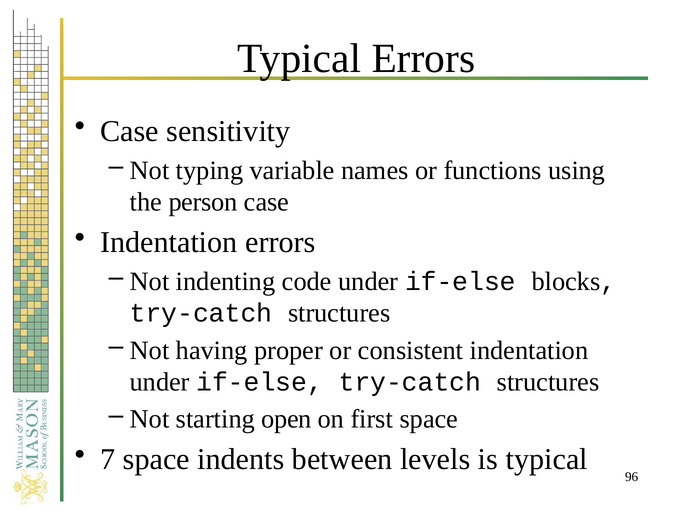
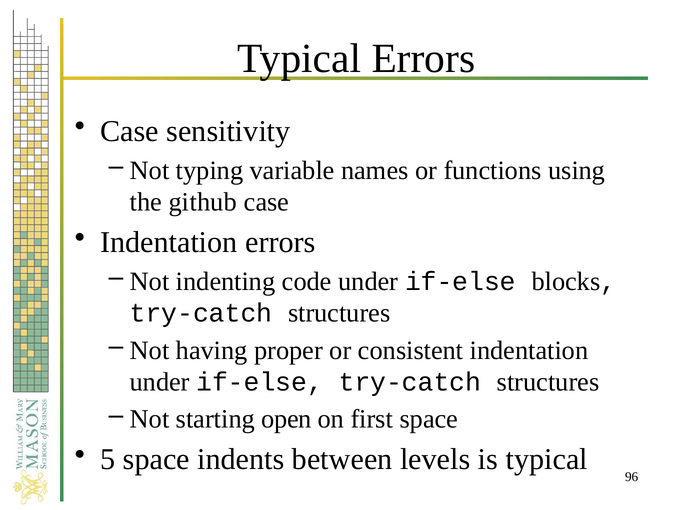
person: person -> github
7: 7 -> 5
